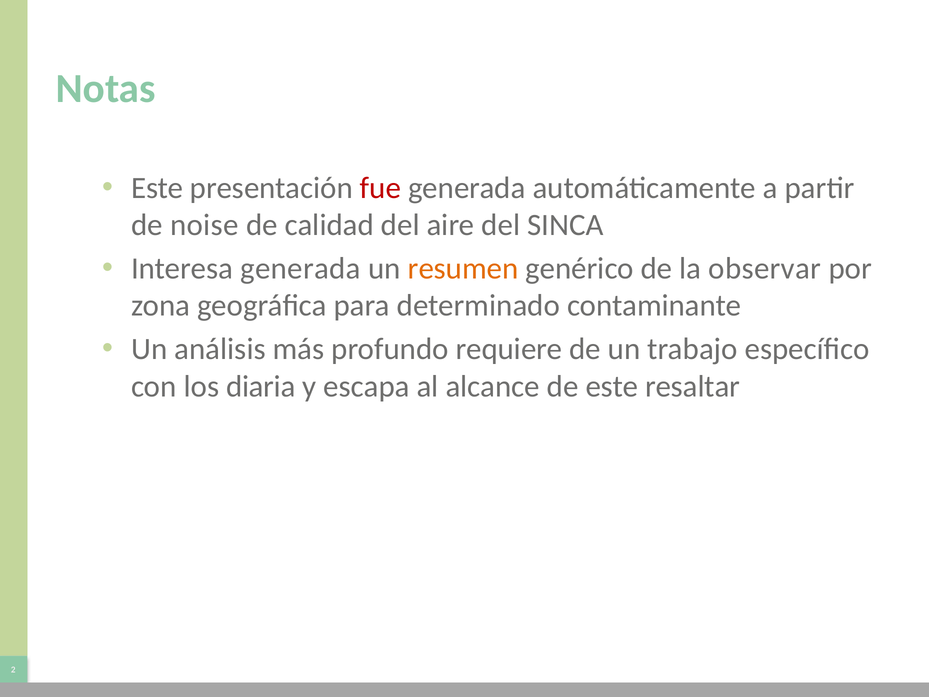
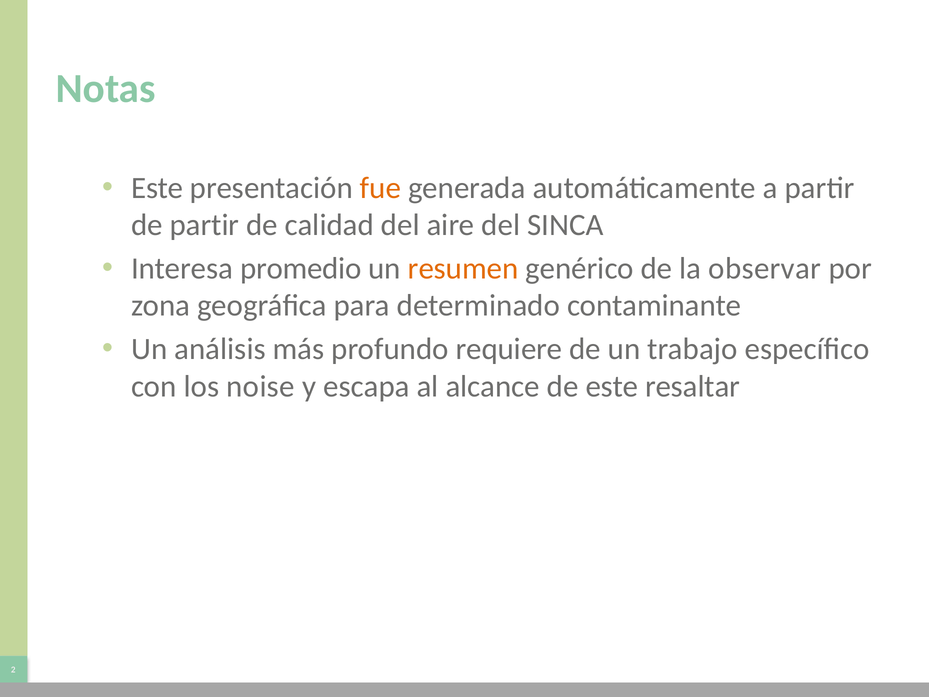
fue colour: red -> orange
de noise: noise -> partir
Interesa generada: generada -> promedio
diaria: diaria -> noise
